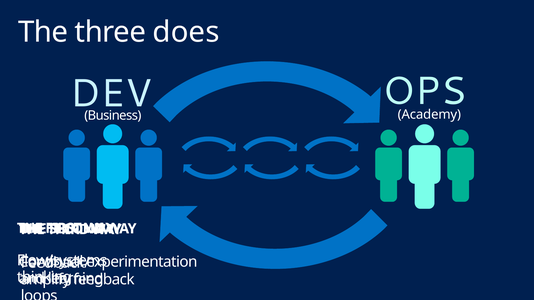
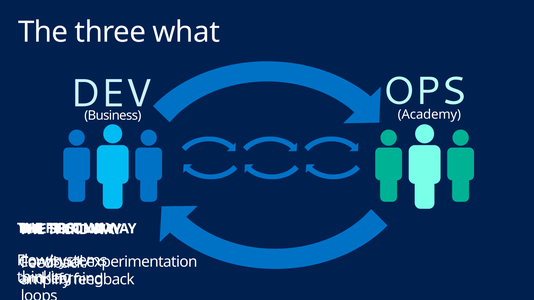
does: does -> what
